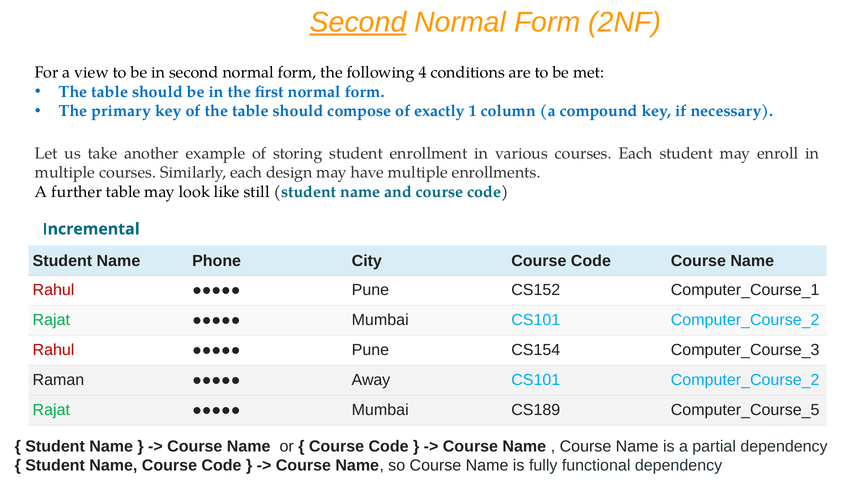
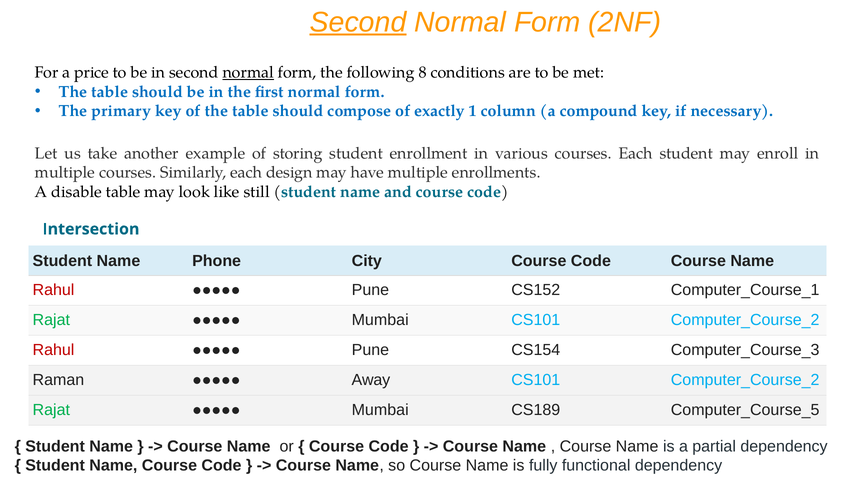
view: view -> price
normal at (248, 73) underline: none -> present
4: 4 -> 8
further: further -> disable
Incremental: Incremental -> Intersection
